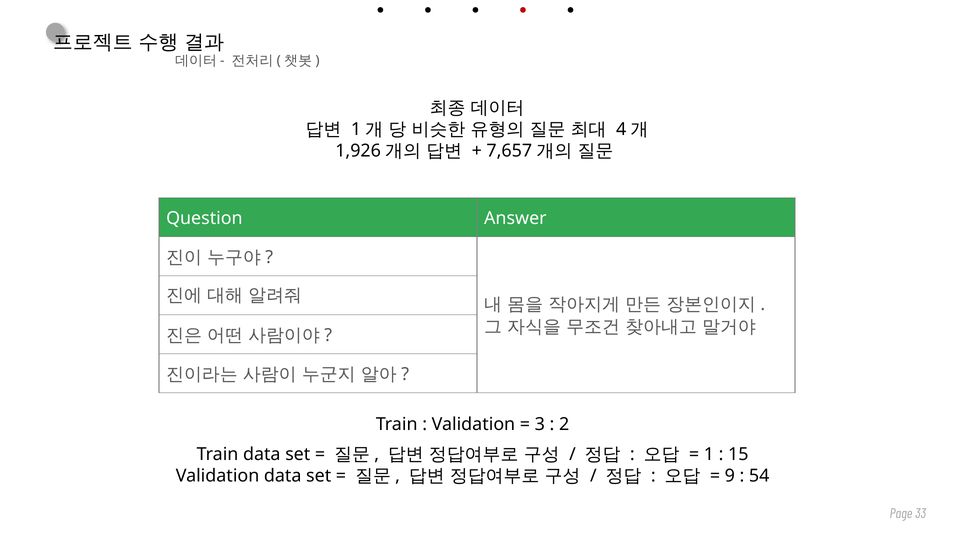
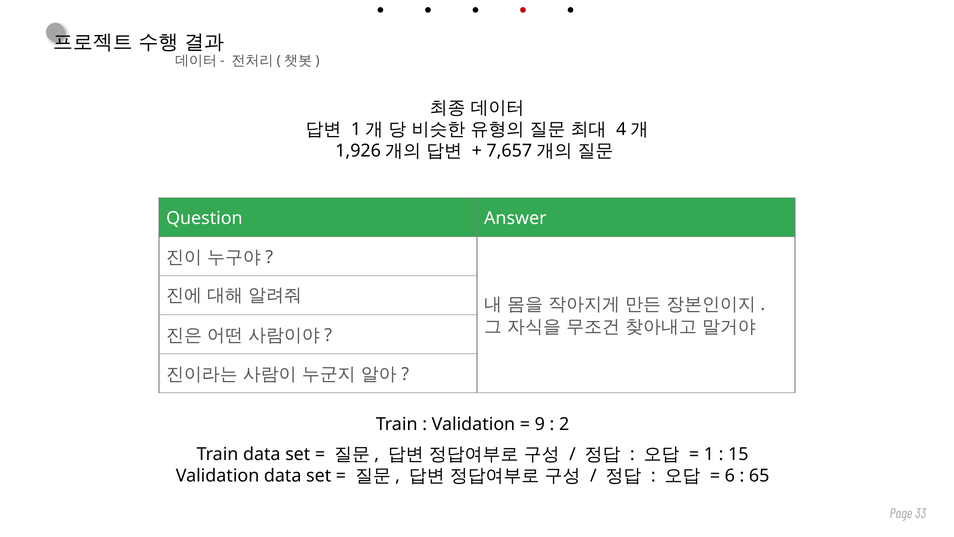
3: 3 -> 9
9: 9 -> 6
54: 54 -> 65
